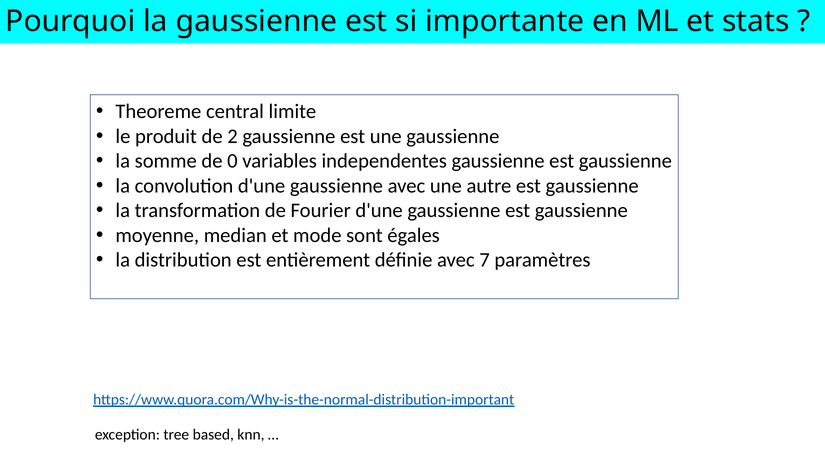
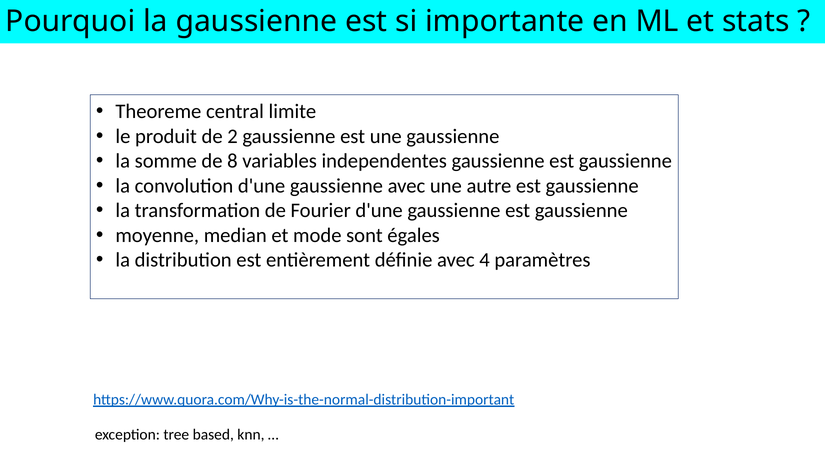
0: 0 -> 8
7: 7 -> 4
